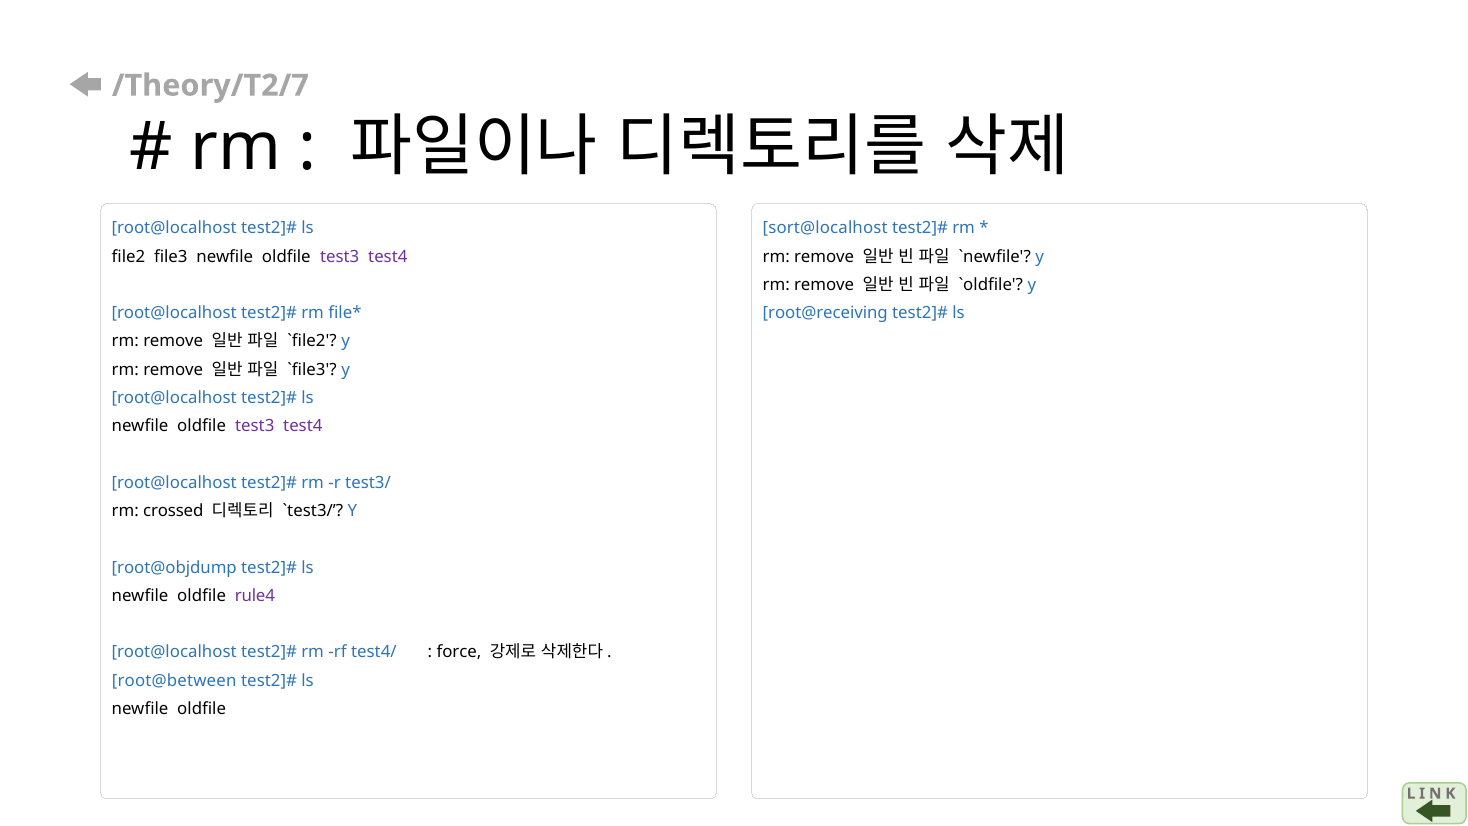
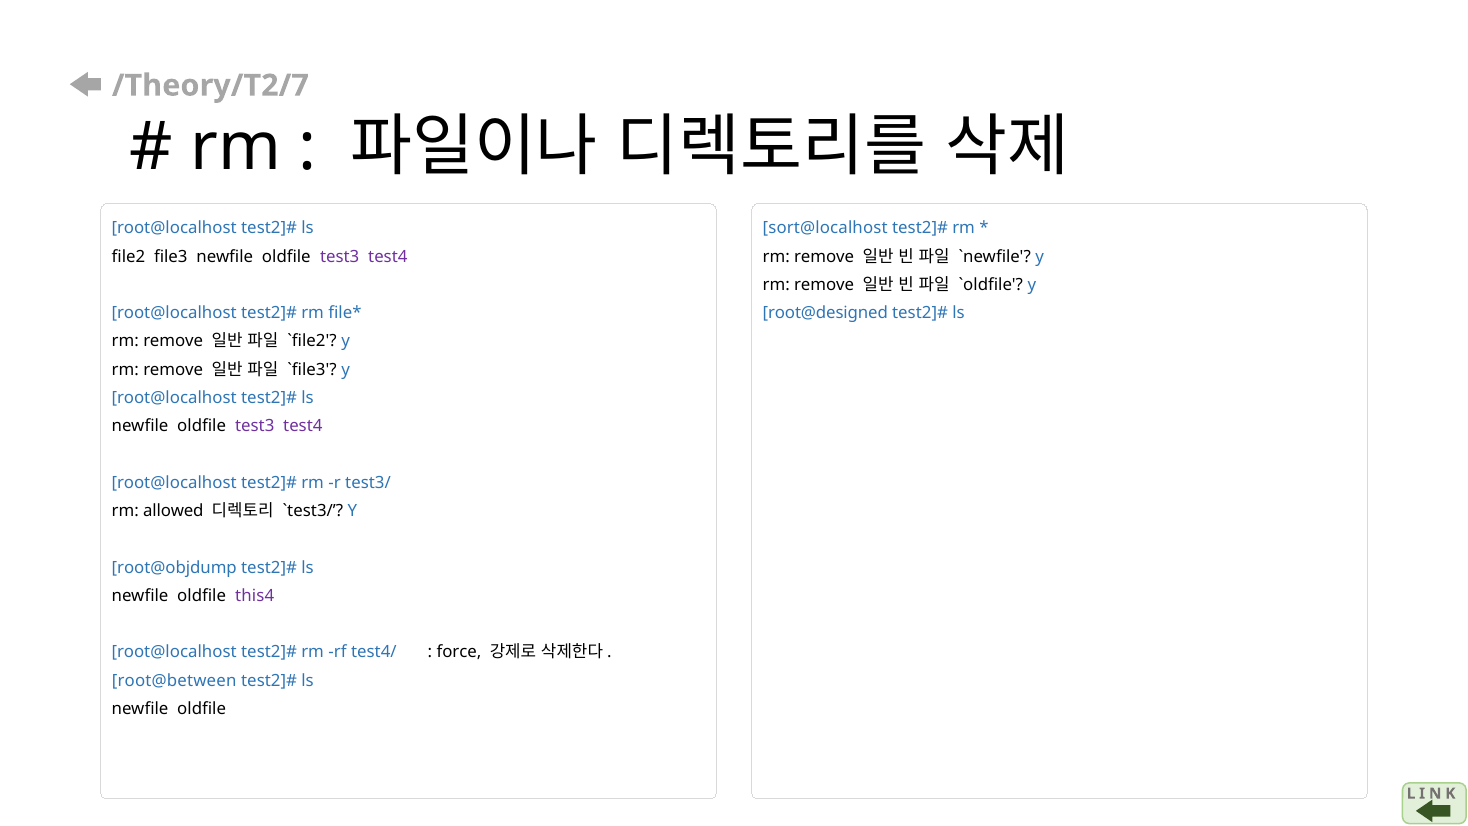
root@receiving: root@receiving -> root@designed
crossed: crossed -> allowed
rule4: rule4 -> this4
